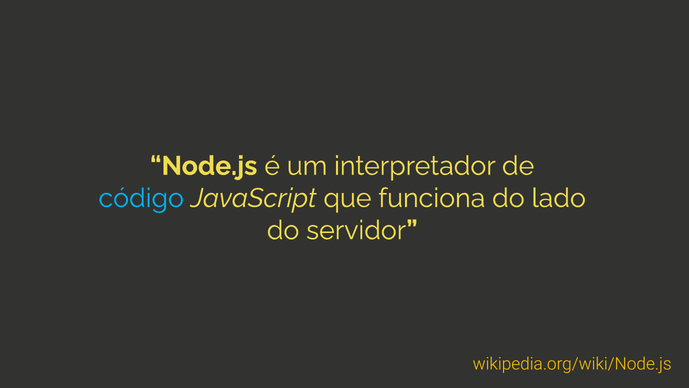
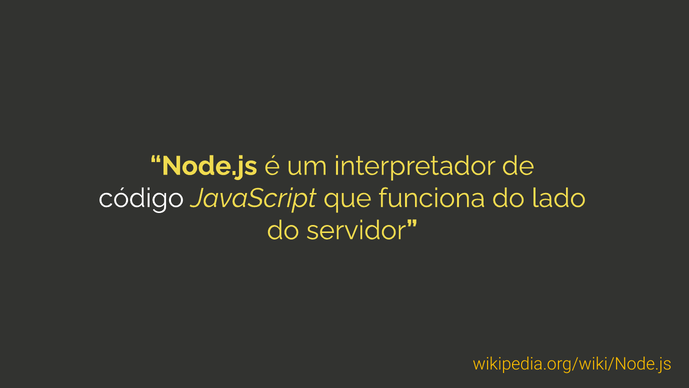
código colour: light blue -> white
